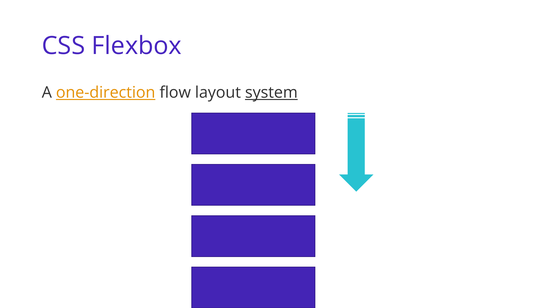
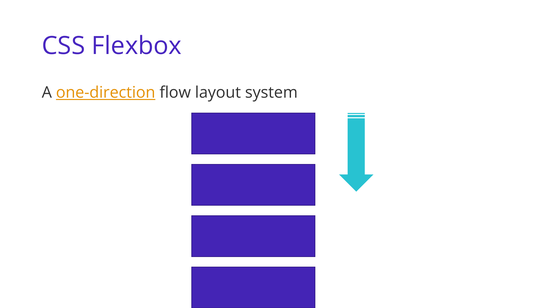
system underline: present -> none
